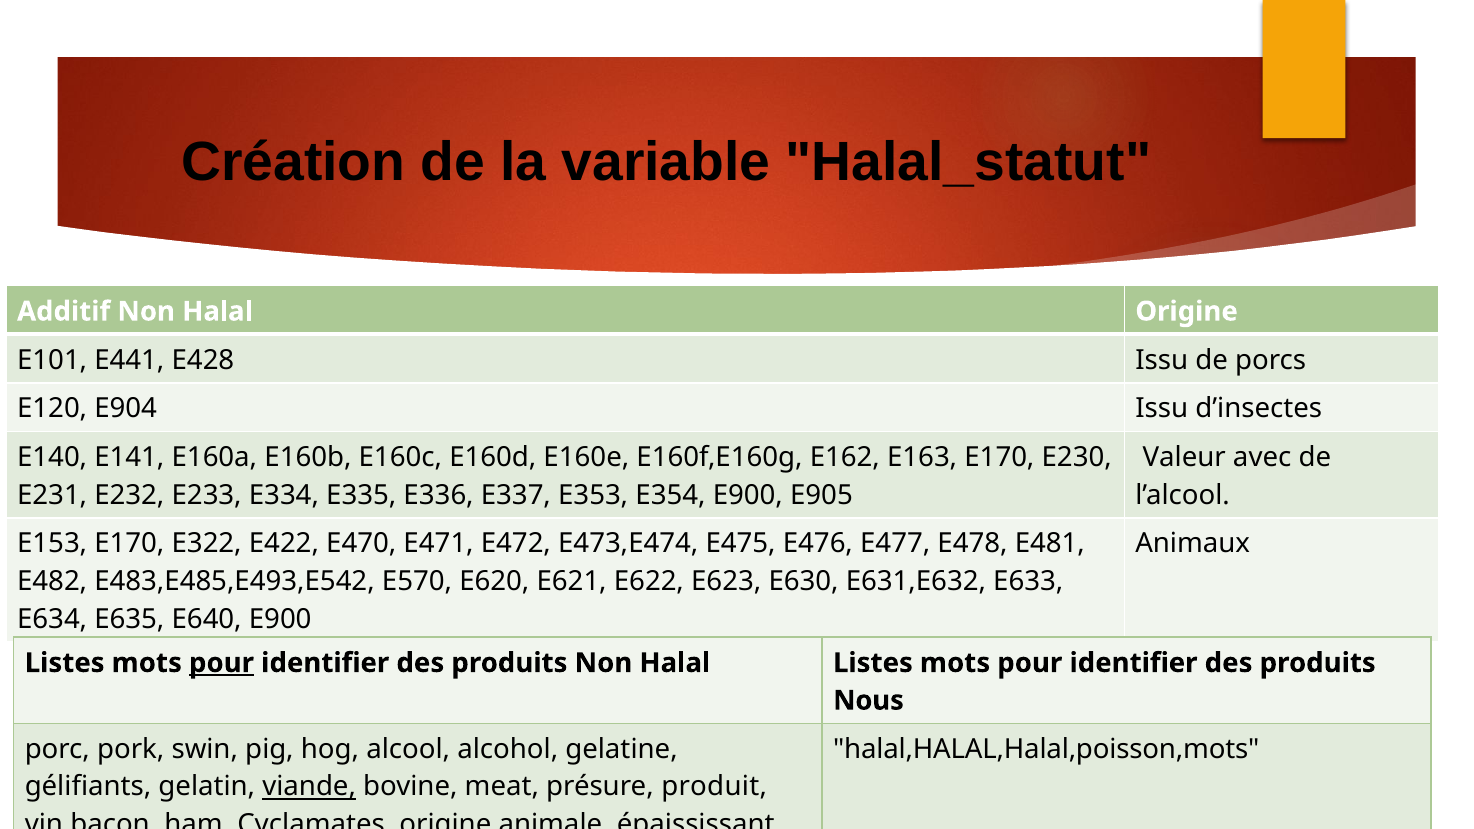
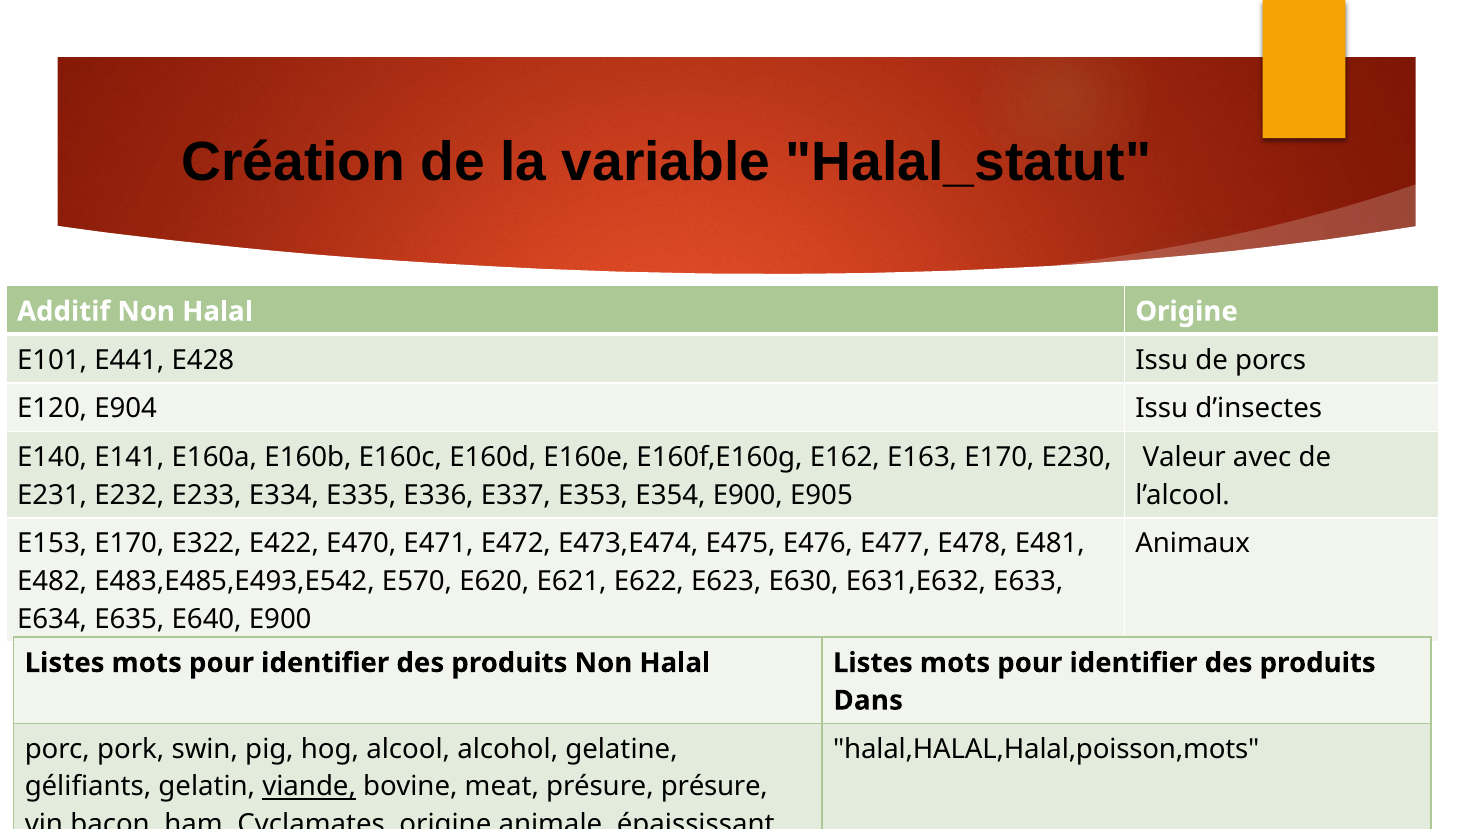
pour at (222, 663) underline: present -> none
Nous: Nous -> Dans
présure produit: produit -> présure
